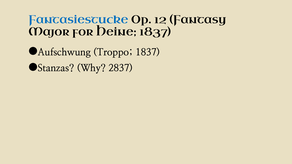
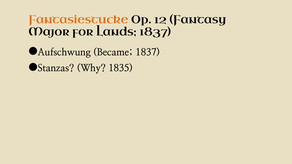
Fantasiestucke colour: blue -> orange
Heine: Heine -> Lands
Troppo: Troppo -> Became
2837: 2837 -> 1835
